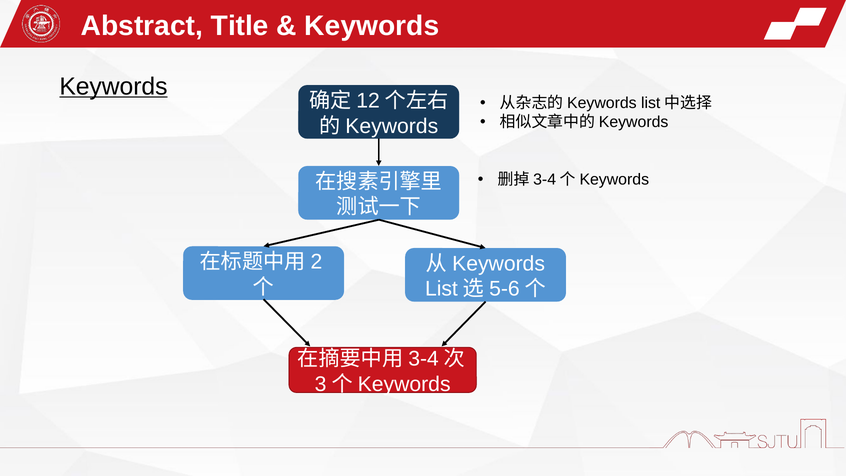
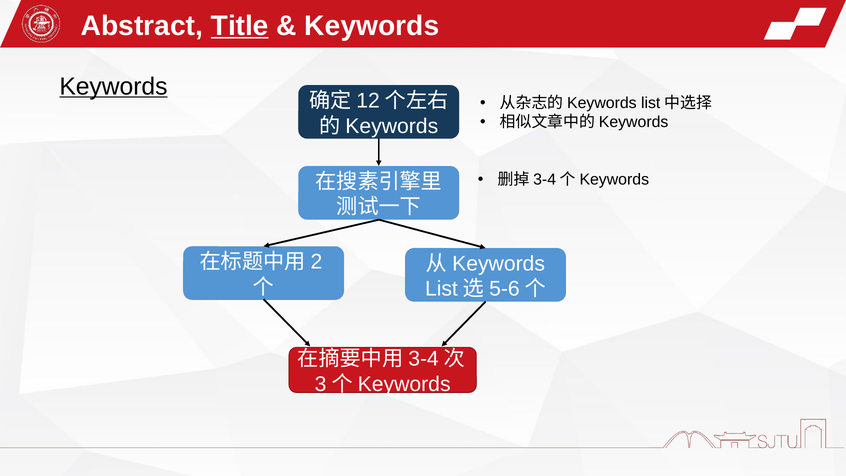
Title underline: none -> present
